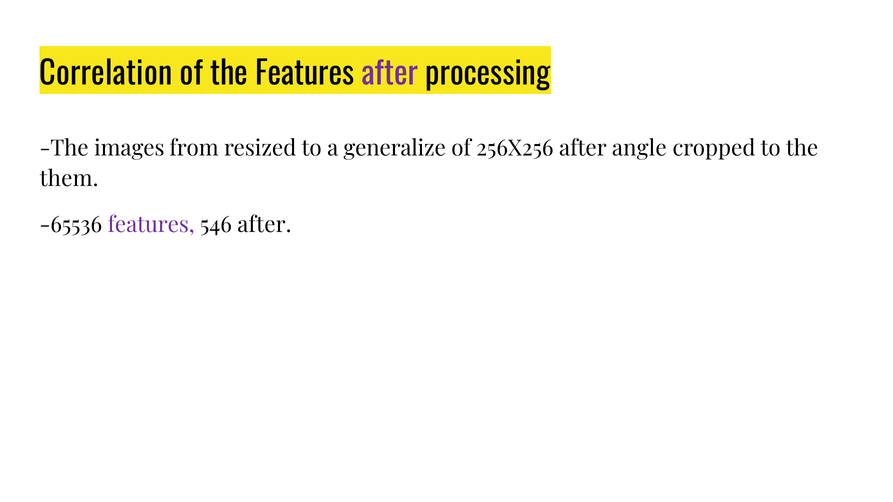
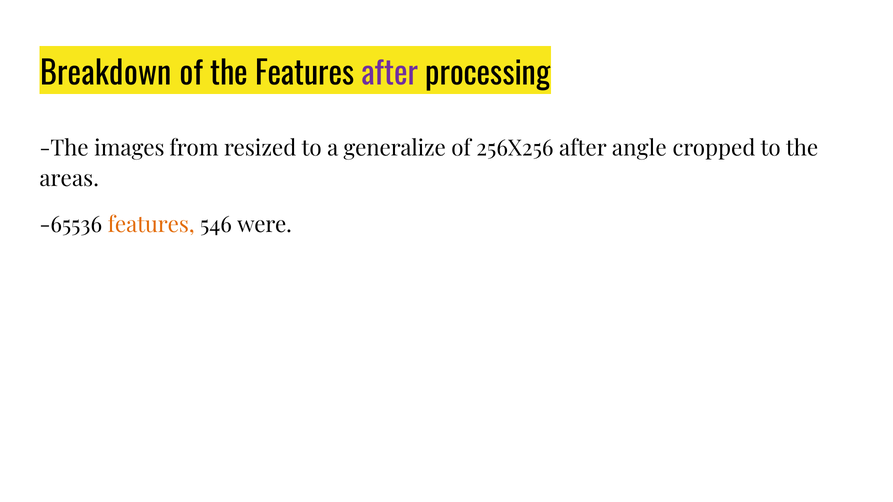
Correlation: Correlation -> Breakdown
them: them -> areas
features at (151, 225) colour: purple -> orange
546 after: after -> were
